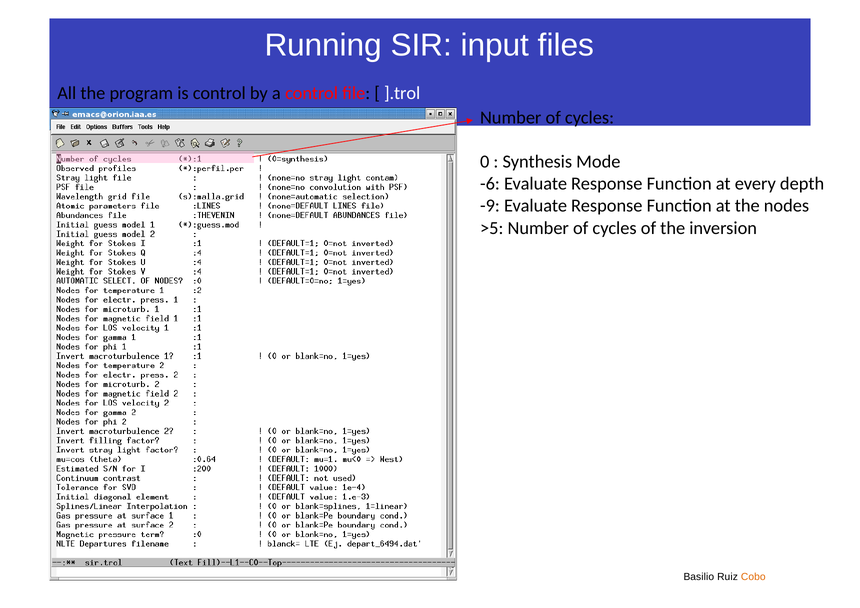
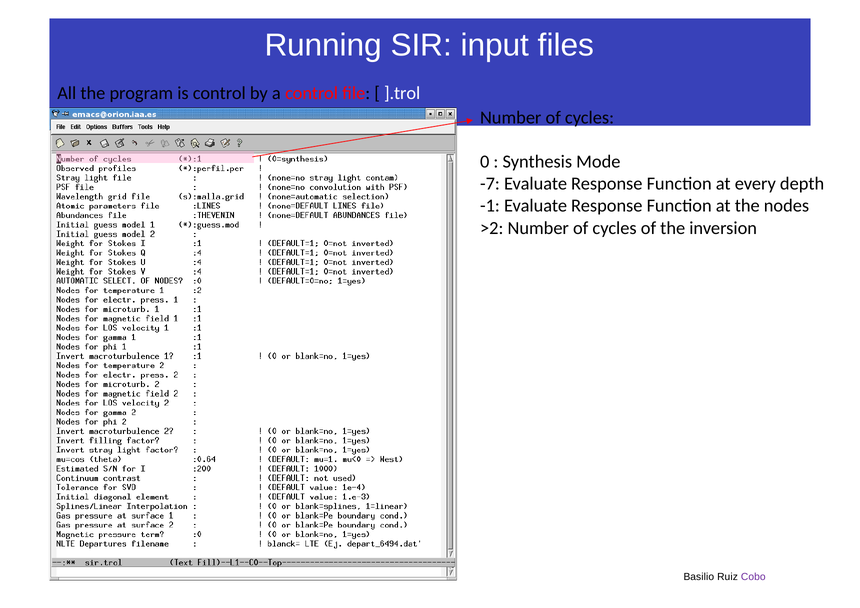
-6: -6 -> -7
-9: -9 -> -1
>5: >5 -> >2
Cobo colour: orange -> purple
